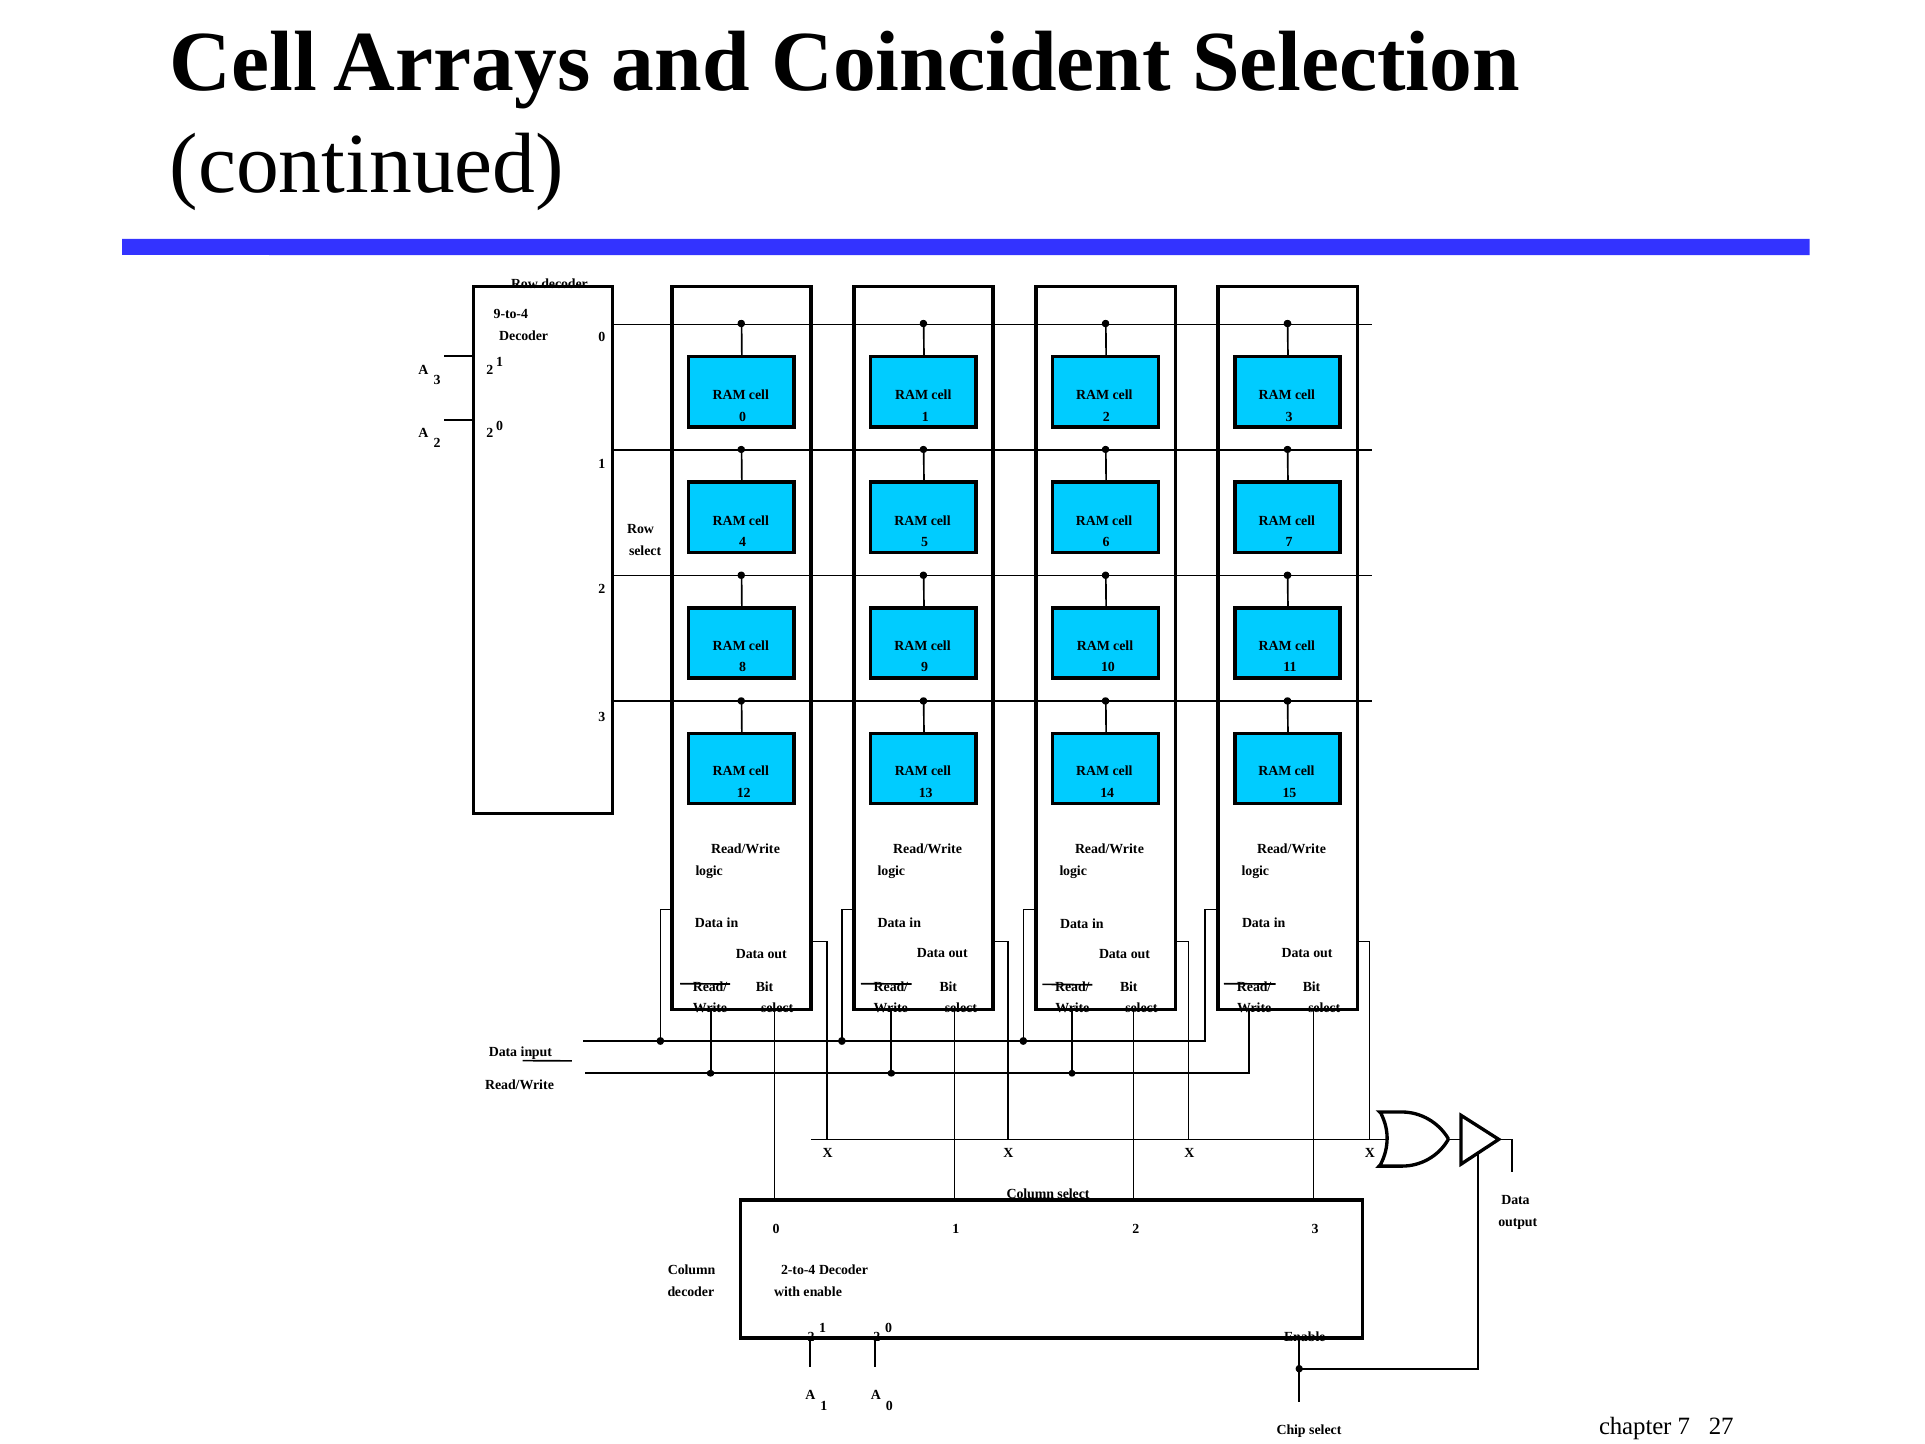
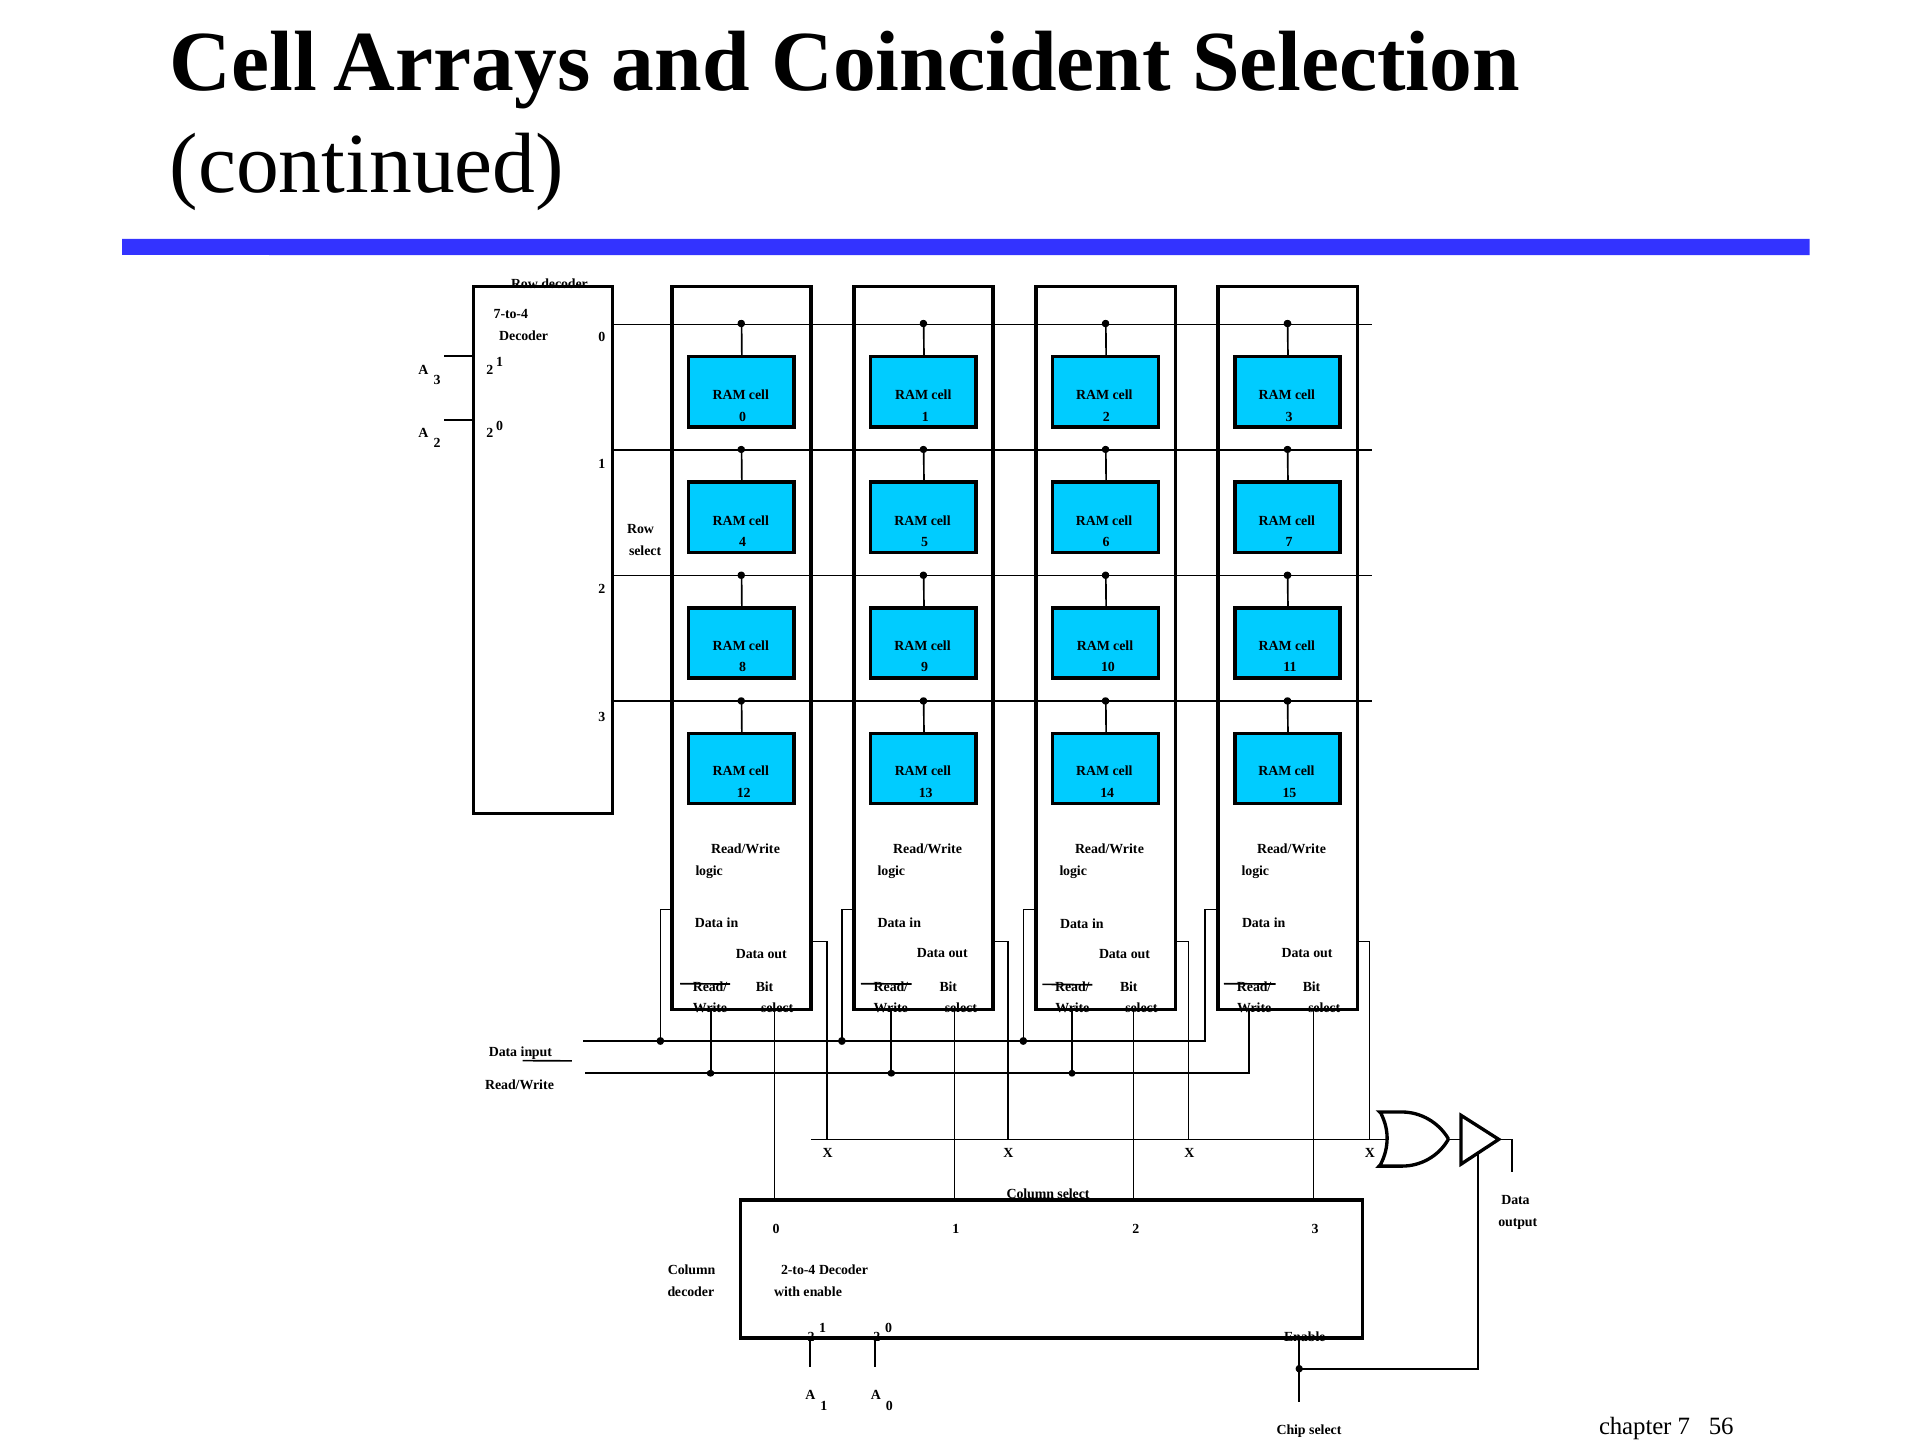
9-to-4: 9-to-4 -> 7-to-4
27: 27 -> 56
